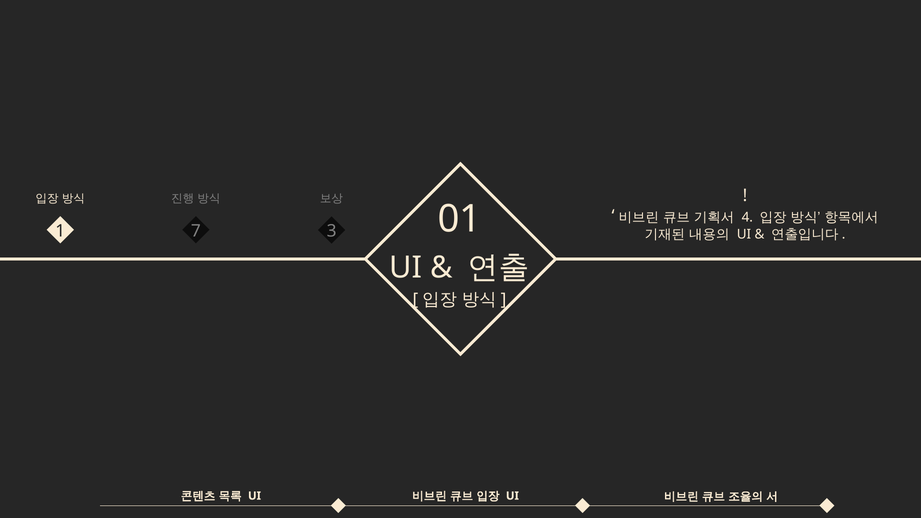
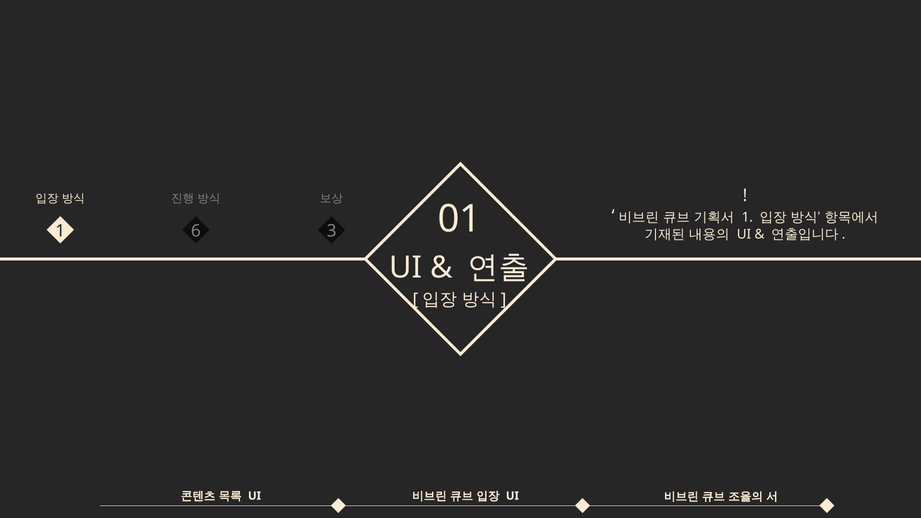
4 at (747, 217): 4 -> 1
7: 7 -> 6
